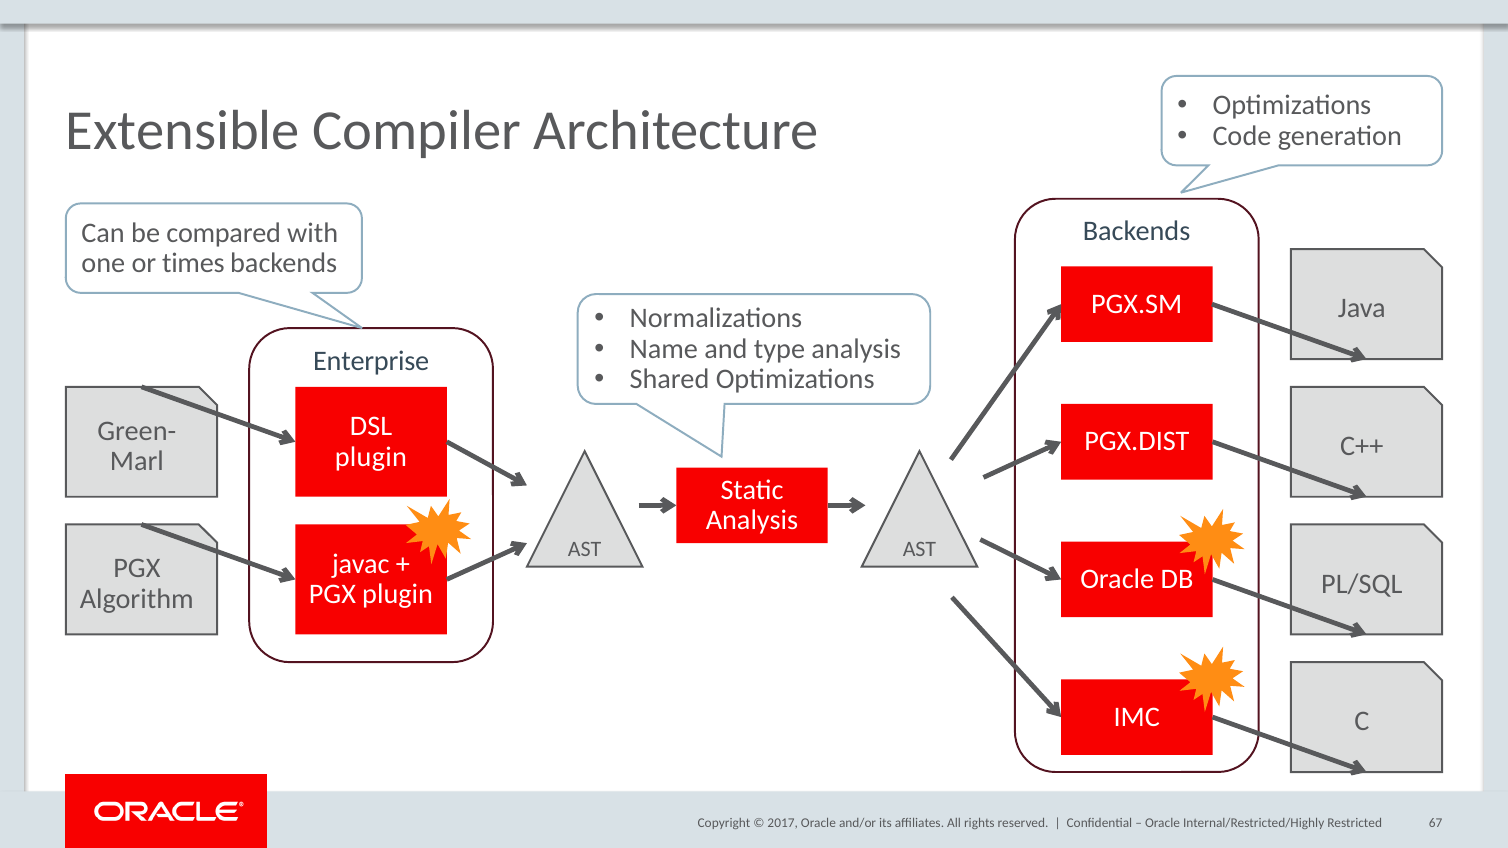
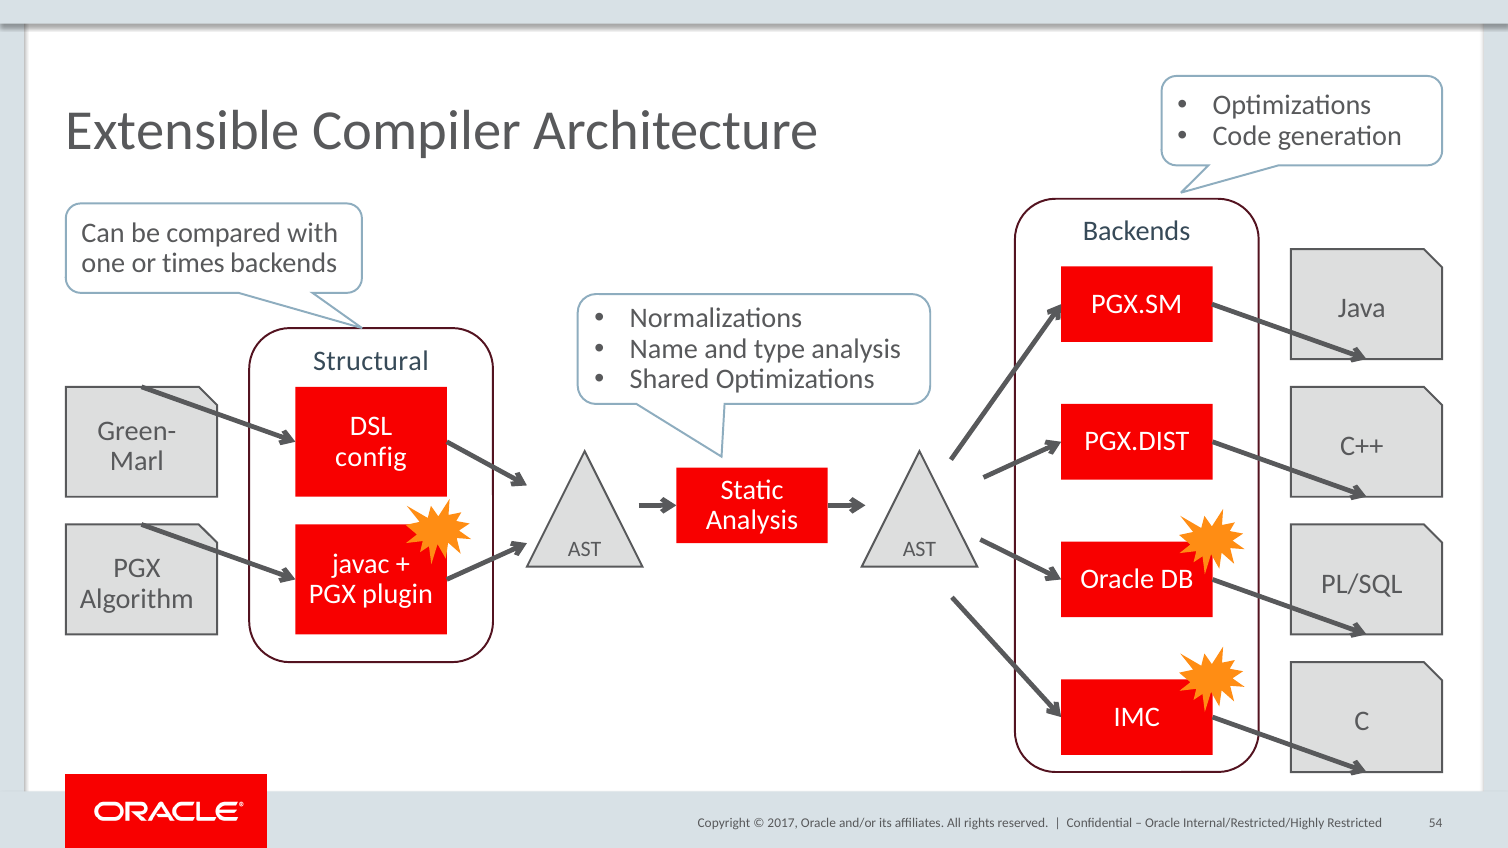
Enterprise: Enterprise -> Structural
plugin at (371, 457): plugin -> config
67: 67 -> 54
